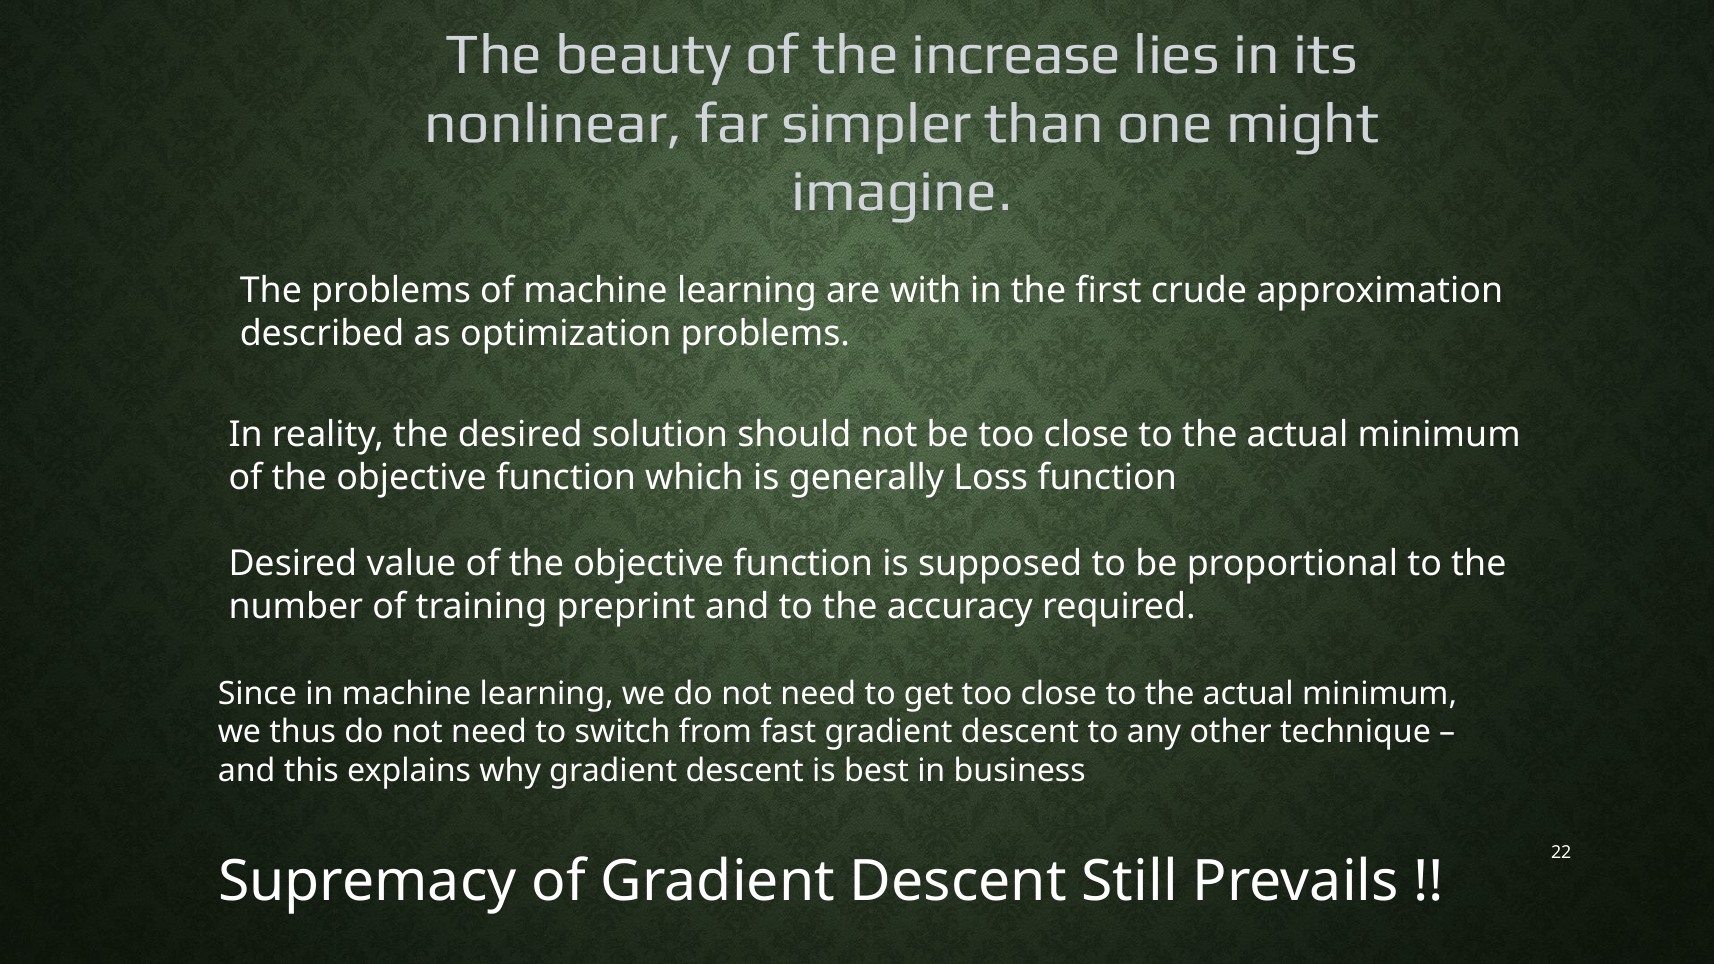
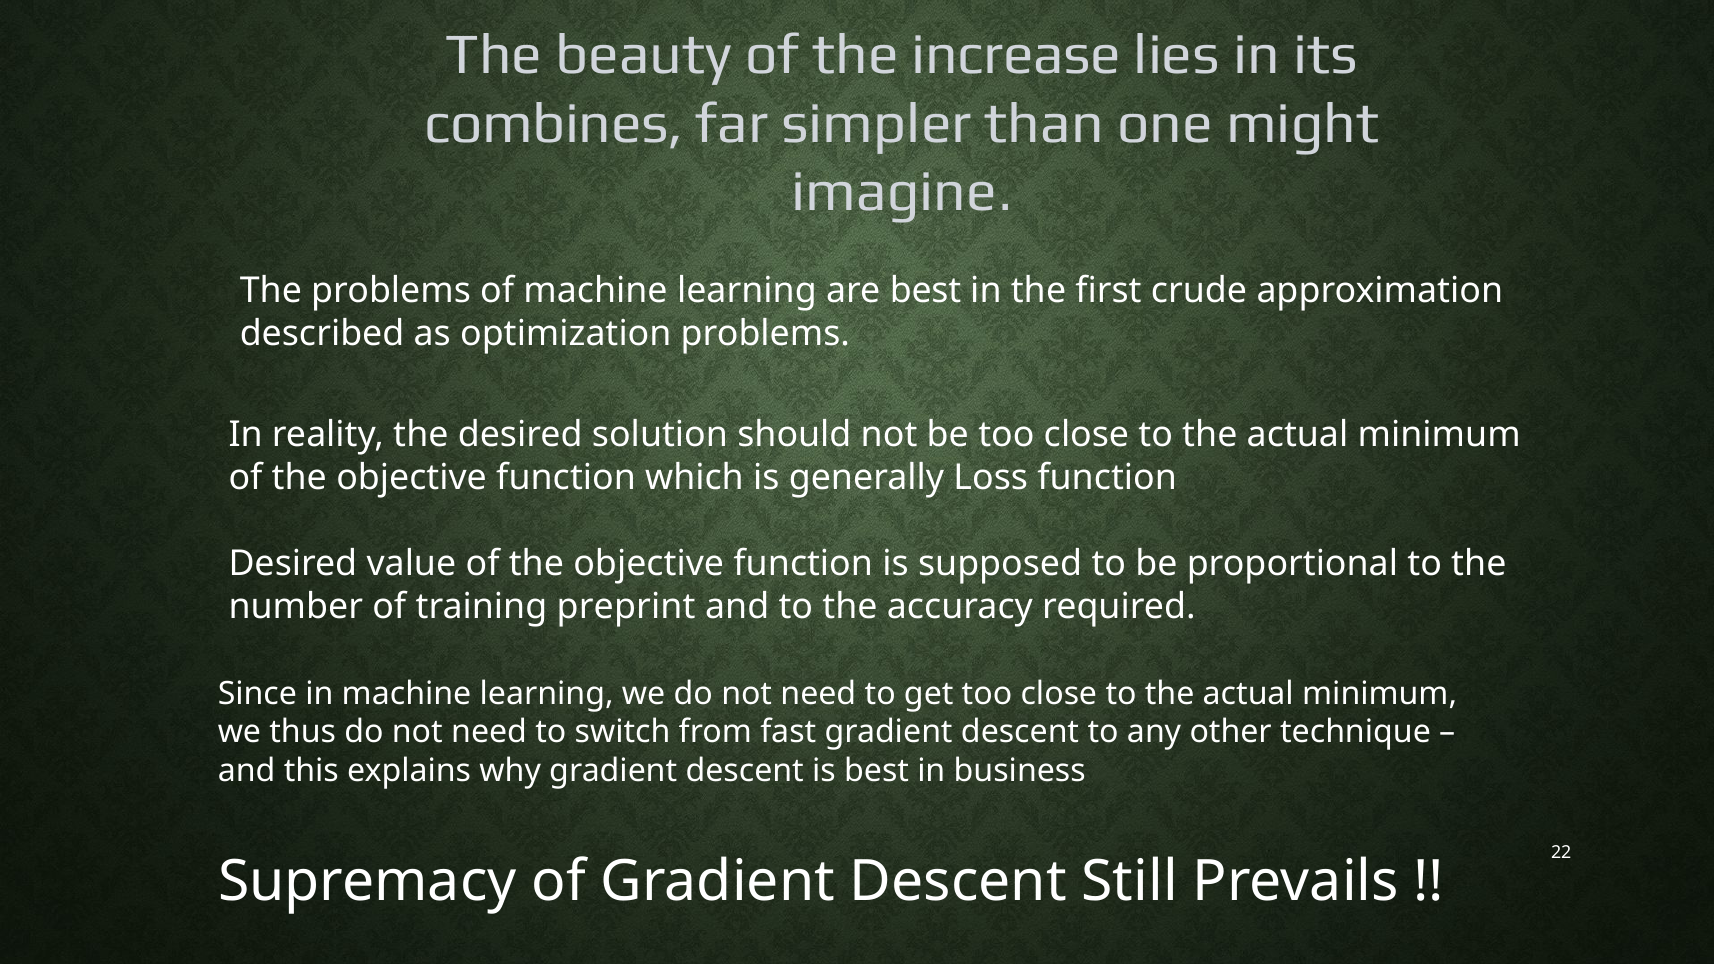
nonlinear: nonlinear -> combines
are with: with -> best
